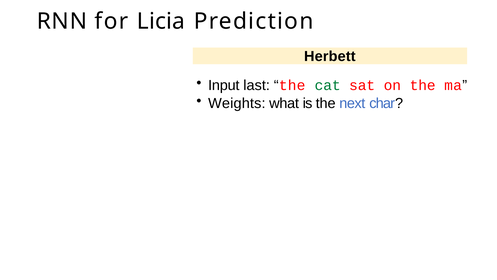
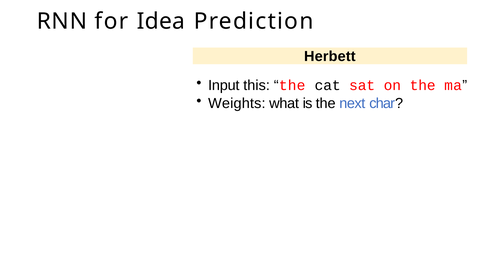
Licia: Licia -> Idea
last: last -> this
cat colour: green -> black
